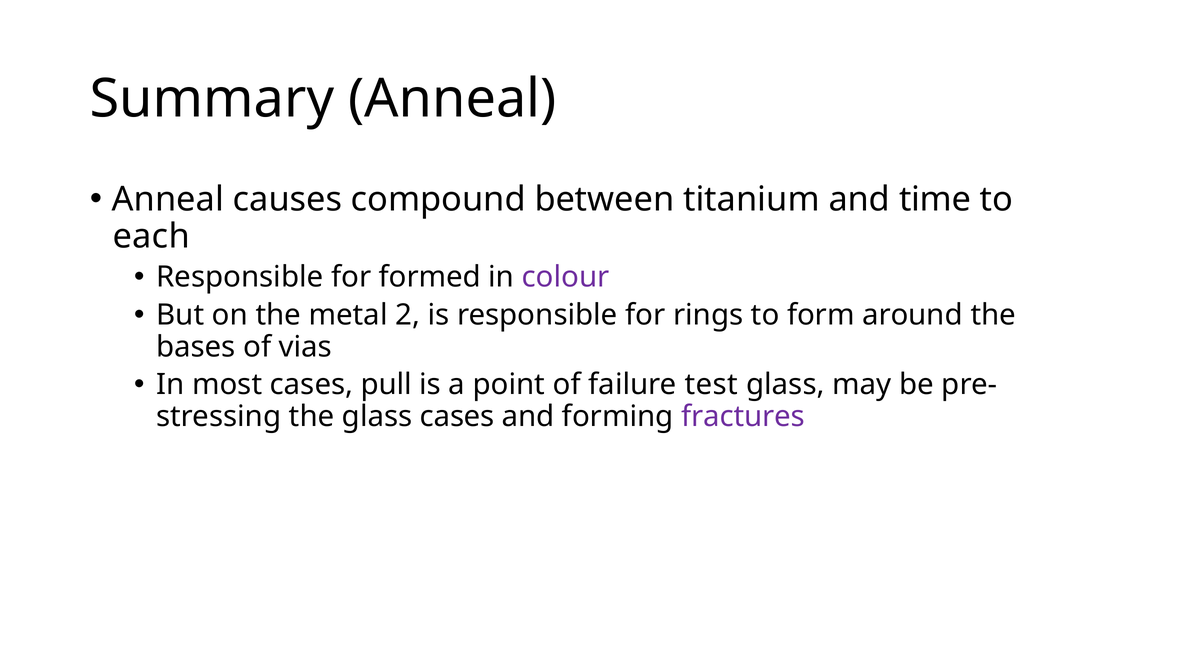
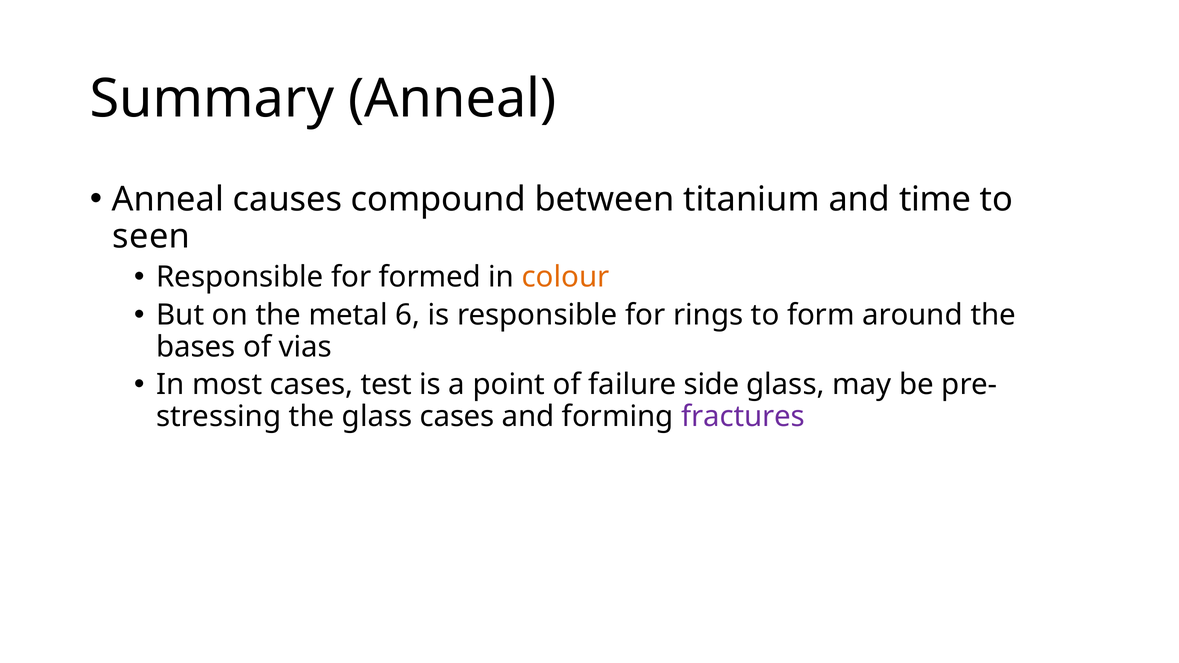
each: each -> seen
colour colour: purple -> orange
2: 2 -> 6
pull: pull -> test
test: test -> side
